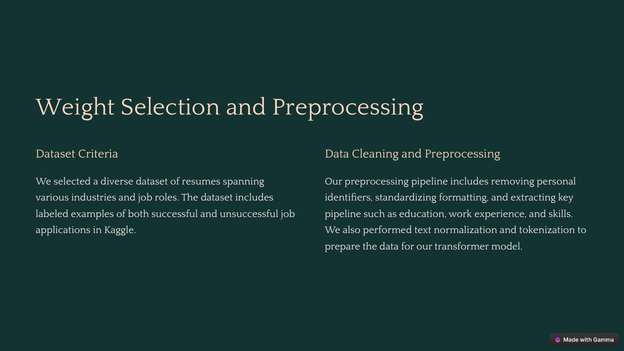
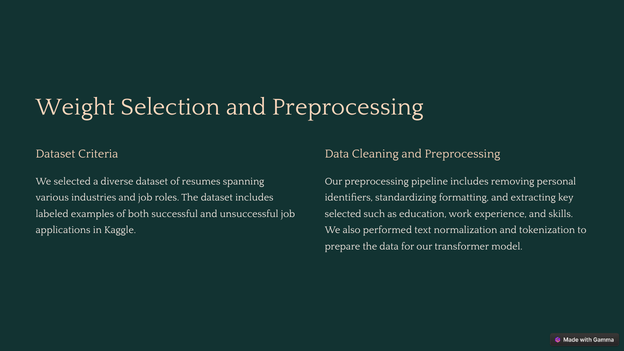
pipeline at (343, 214): pipeline -> selected
